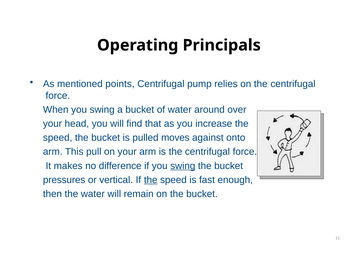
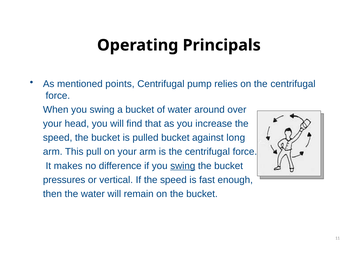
pulled moves: moves -> bucket
onto: onto -> long
the at (151, 180) underline: present -> none
